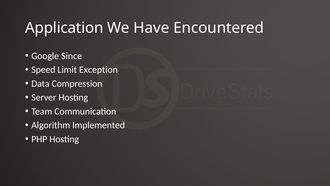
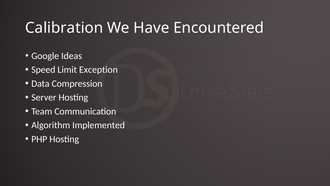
Application: Application -> Calibration
Since: Since -> Ideas
